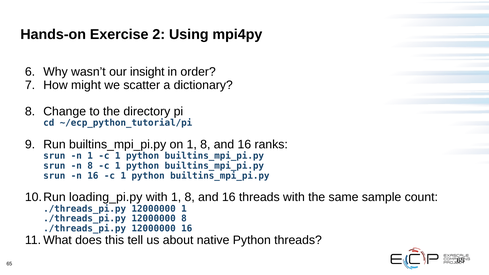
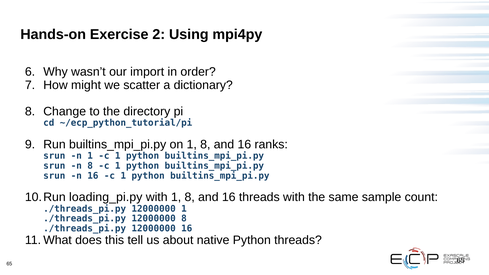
insight: insight -> import
